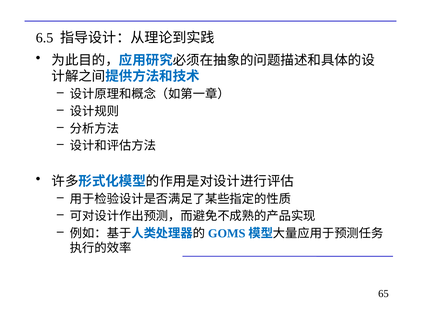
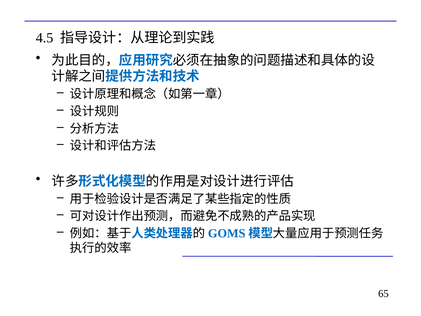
6.5: 6.5 -> 4.5
